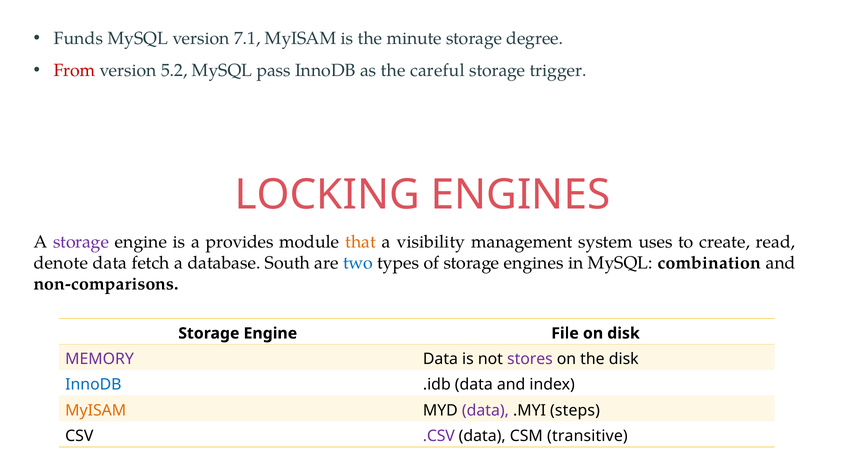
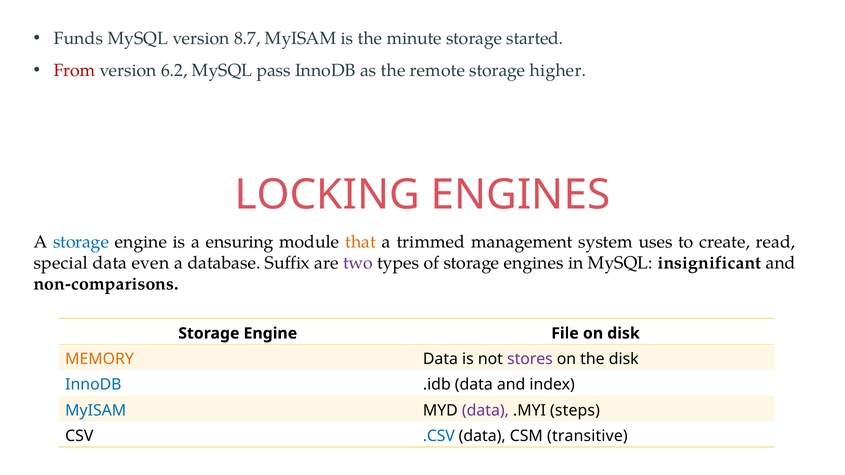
7.1: 7.1 -> 8.7
degree: degree -> started
5.2: 5.2 -> 6.2
careful: careful -> remote
trigger: trigger -> higher
storage at (81, 242) colour: purple -> blue
provides: provides -> ensuring
visibility: visibility -> trimmed
denote: denote -> special
fetch: fetch -> even
South: South -> Suffix
two colour: blue -> purple
combination: combination -> insignificant
MEMORY colour: purple -> orange
MyISAM at (96, 411) colour: orange -> blue
.CSV colour: purple -> blue
